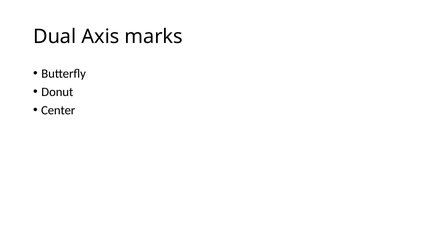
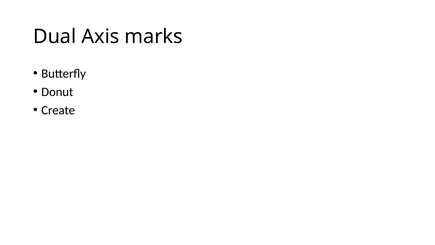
Center: Center -> Create
